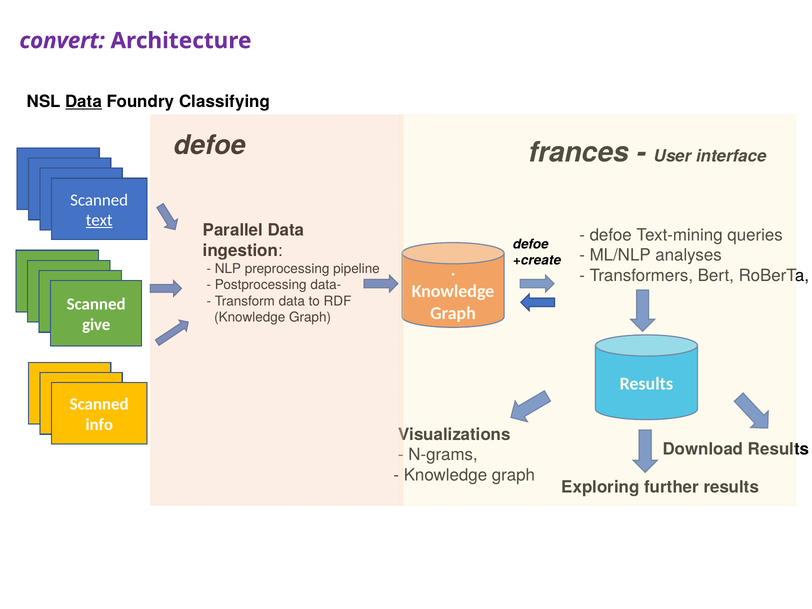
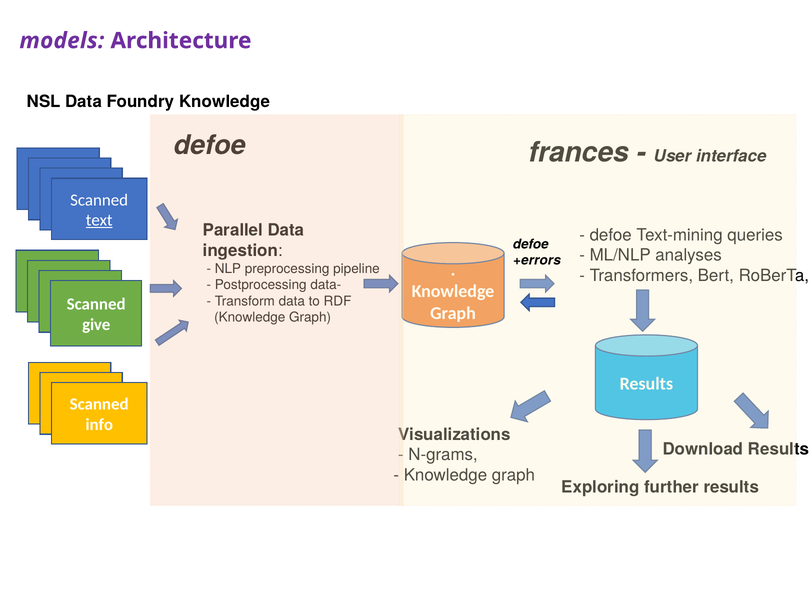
convert: convert -> models
Data at (84, 102) underline: present -> none
Foundry Classifying: Classifying -> Knowledge
+create: +create -> +errors
